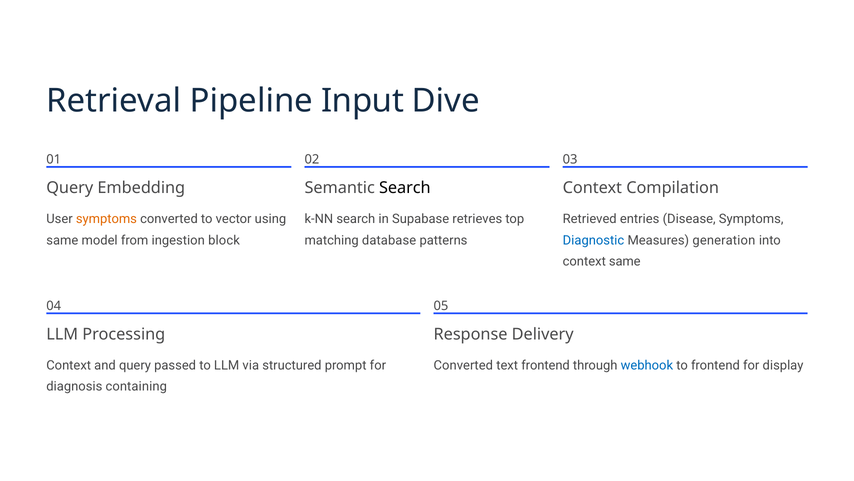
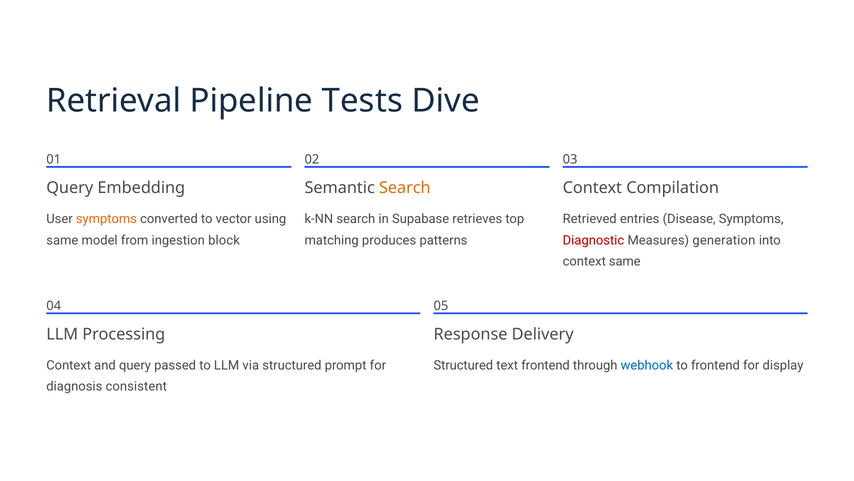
Input: Input -> Tests
Search at (405, 188) colour: black -> orange
database: database -> produces
Diagnostic colour: blue -> red
Converted at (463, 365): Converted -> Structured
containing: containing -> consistent
